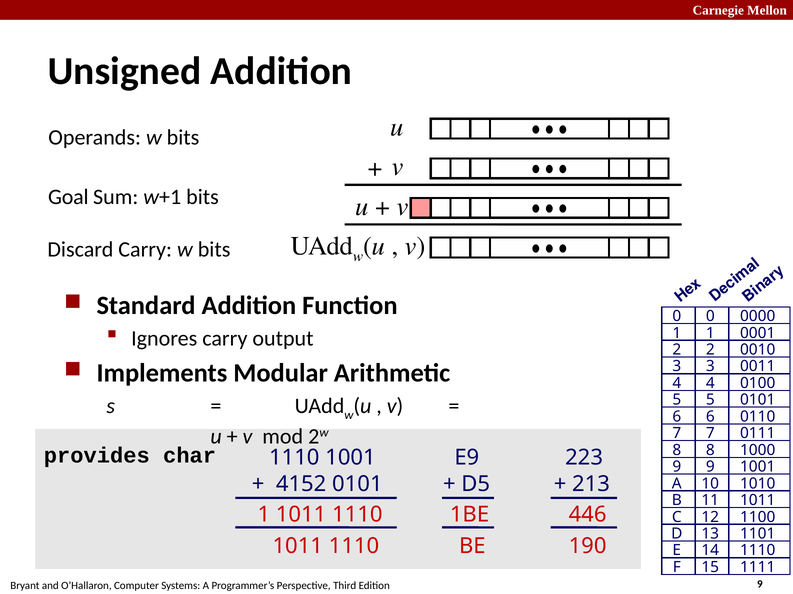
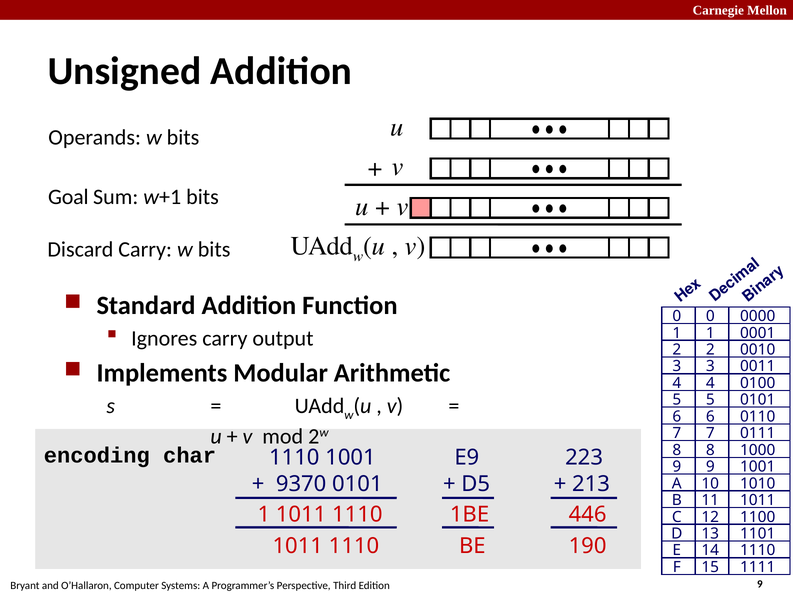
provides: provides -> encoding
4152: 4152 -> 9370
